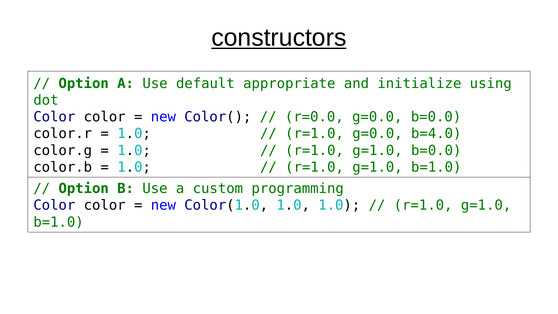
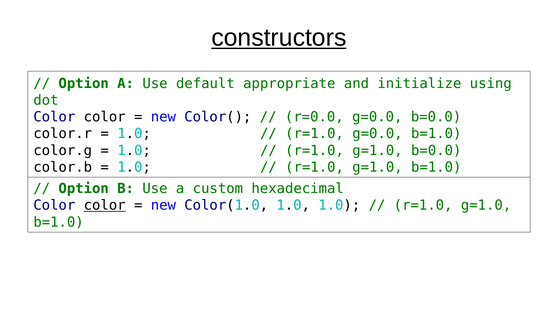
g=0.0 b=4.0: b=4.0 -> b=1.0
programming: programming -> hexadecimal
color at (105, 205) underline: none -> present
